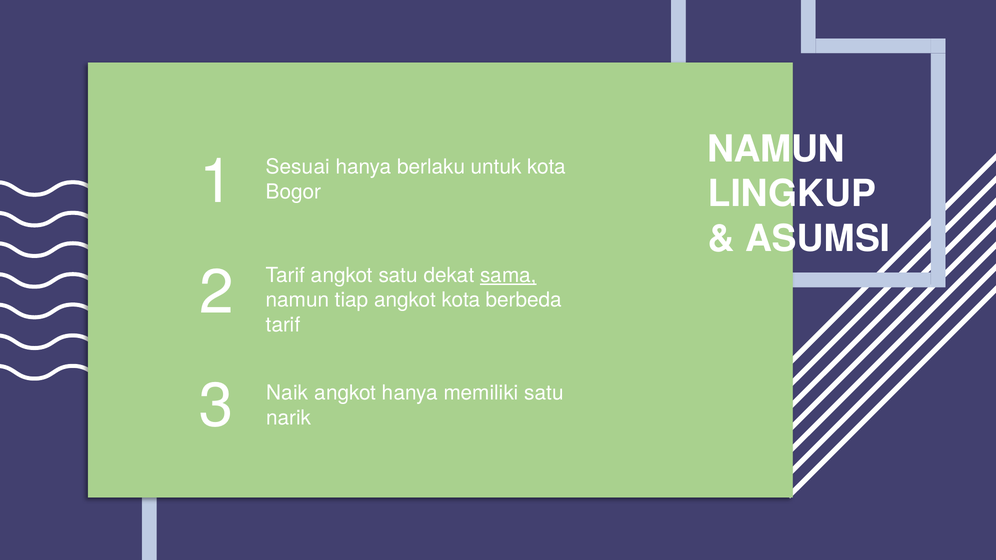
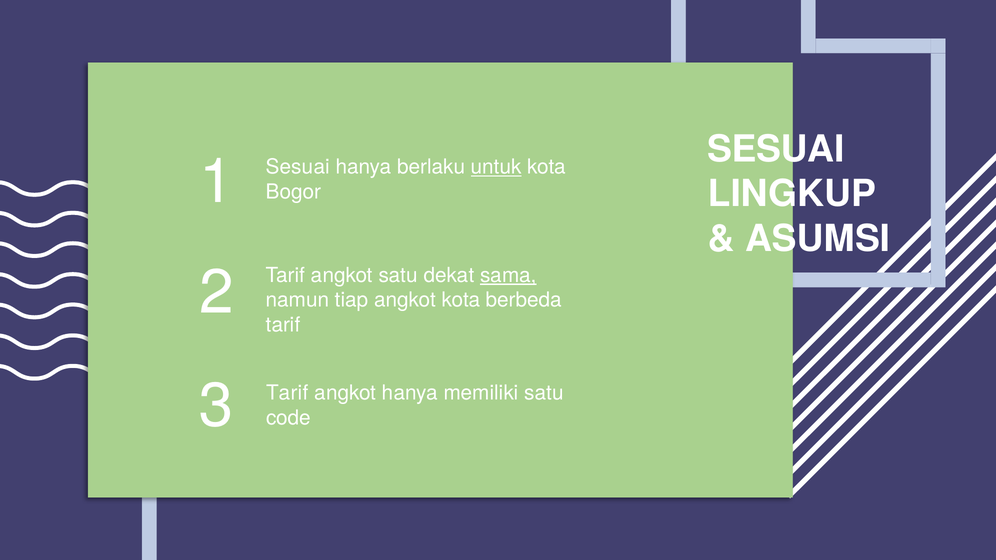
NAMUN at (776, 149): NAMUN -> SESUAI
untuk underline: none -> present
Naik at (287, 393): Naik -> Tarif
narik: narik -> code
